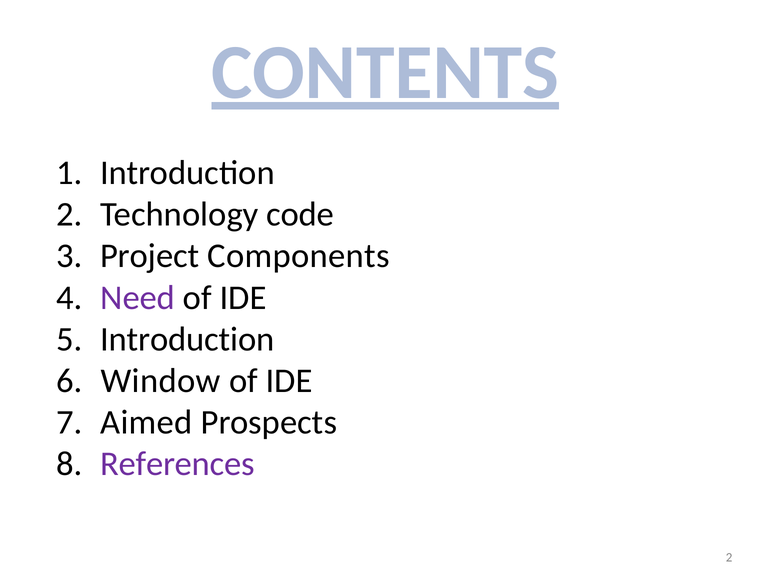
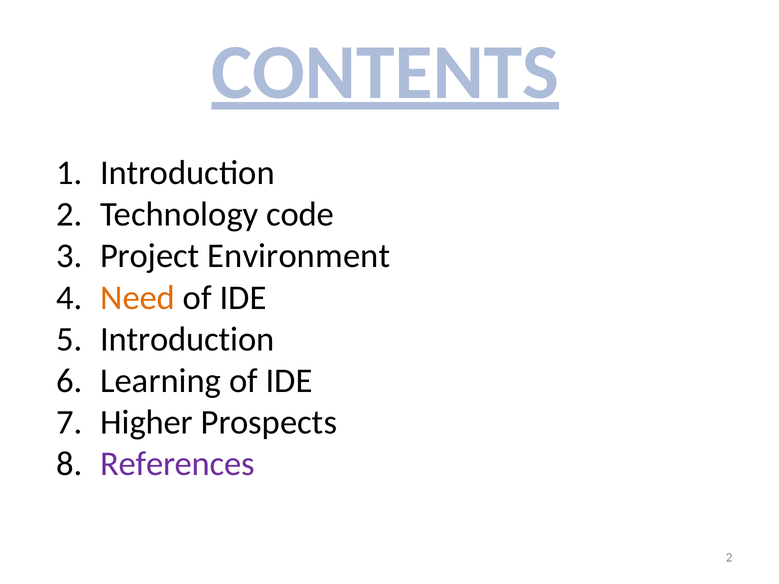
Components: Components -> Environment
Need colour: purple -> orange
Window: Window -> Learning
Aimed: Aimed -> Higher
